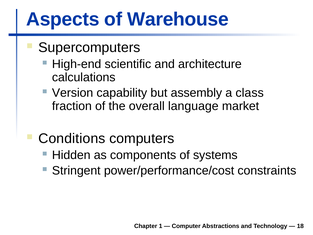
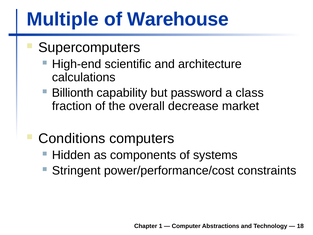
Aspects: Aspects -> Multiple
Version: Version -> Billionth
assembly: assembly -> password
language: language -> decrease
